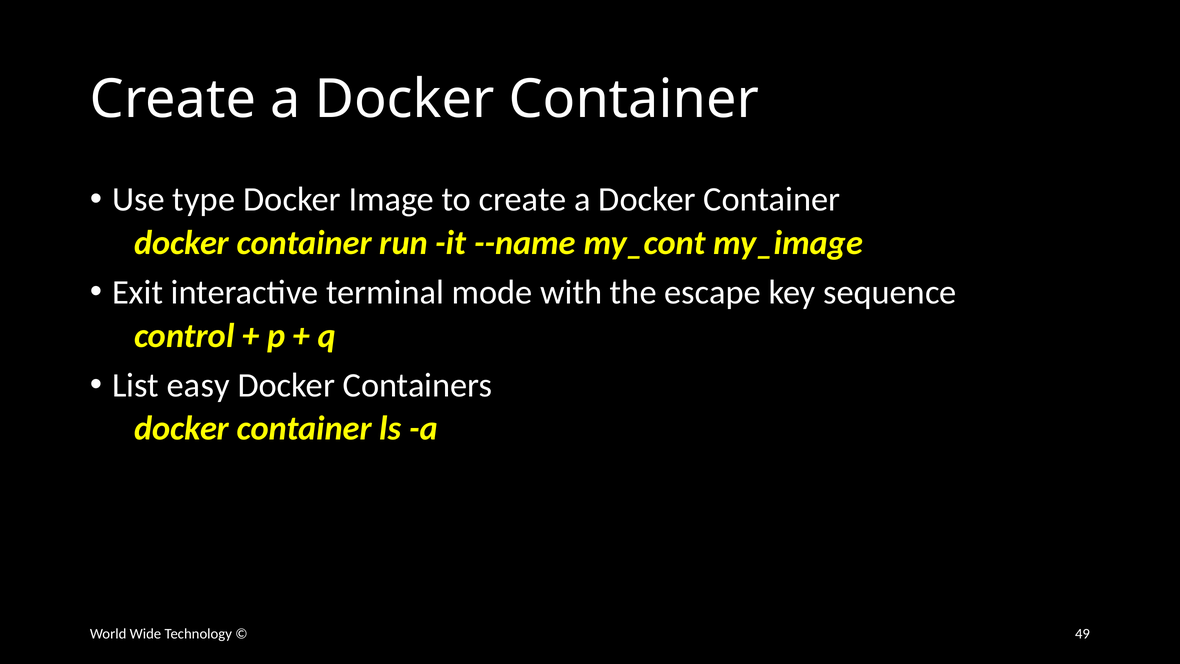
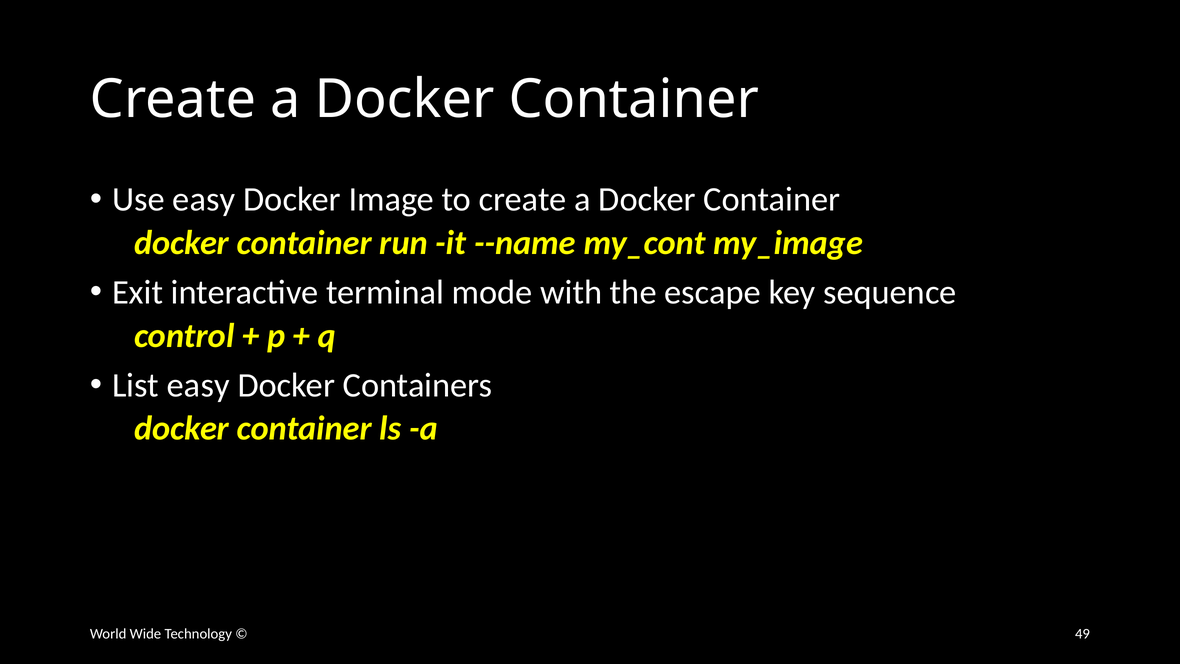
Use type: type -> easy
